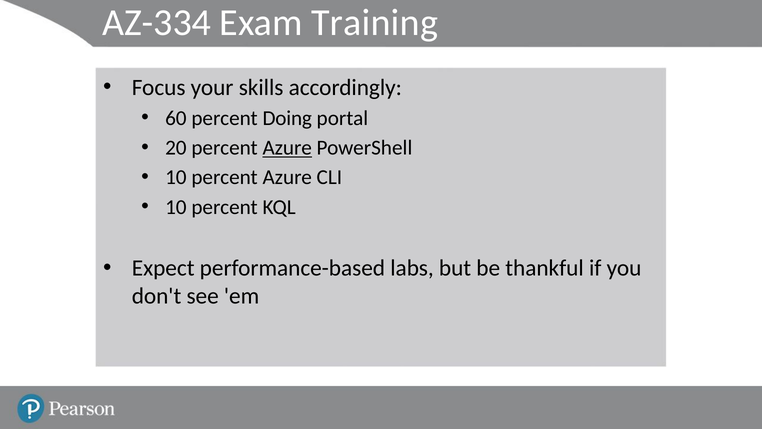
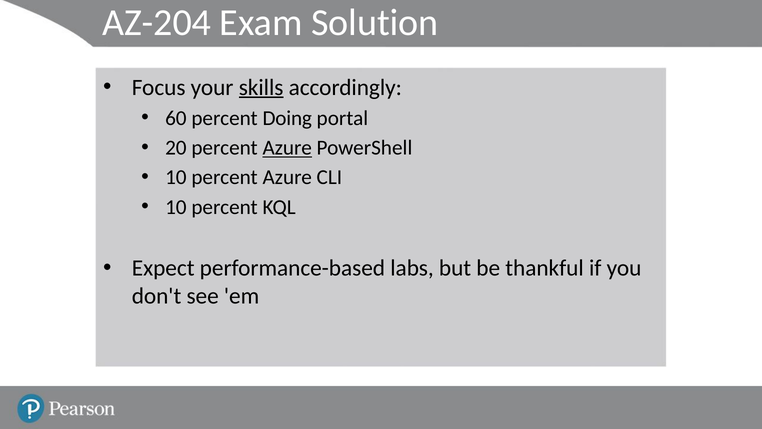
AZ-334: AZ-334 -> AZ-204
Training: Training -> Solution
skills underline: none -> present
